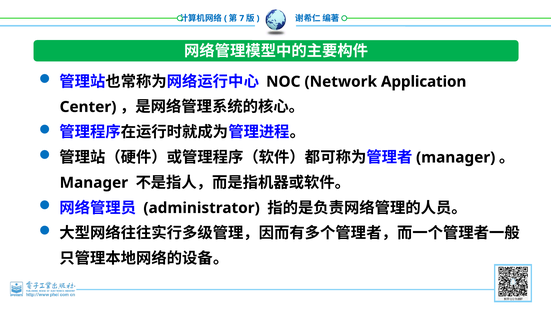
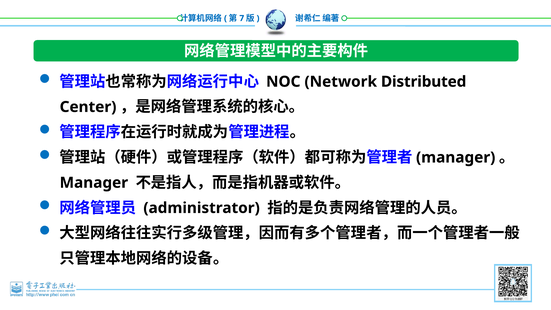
Application: Application -> Distributed
